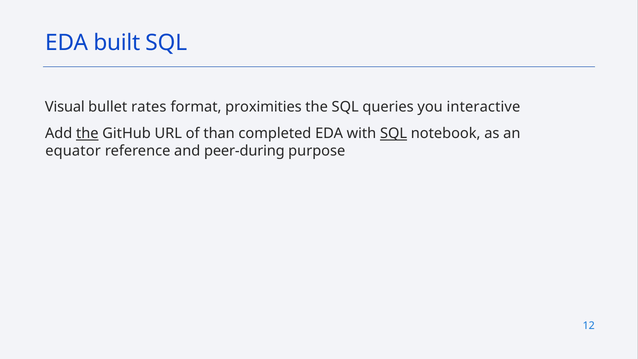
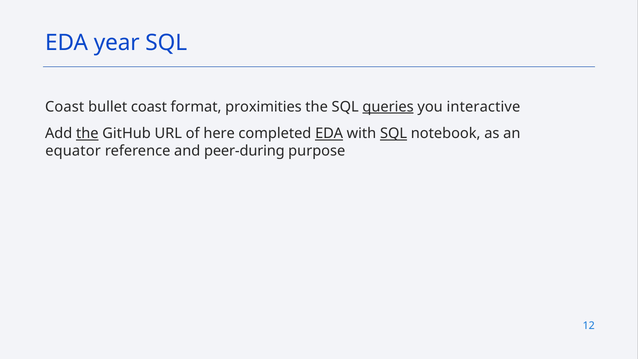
built: built -> year
Visual at (65, 107): Visual -> Coast
bullet rates: rates -> coast
queries underline: none -> present
than: than -> here
EDA at (329, 134) underline: none -> present
